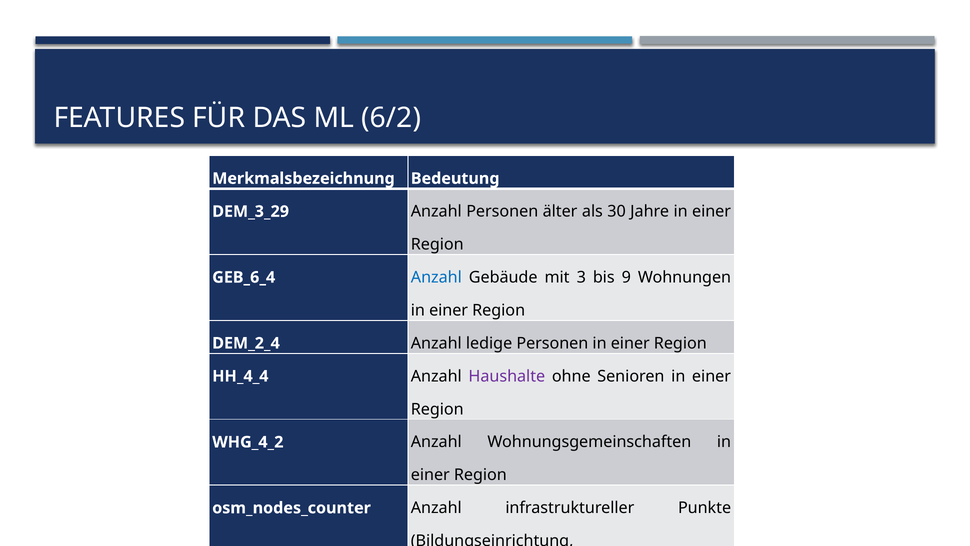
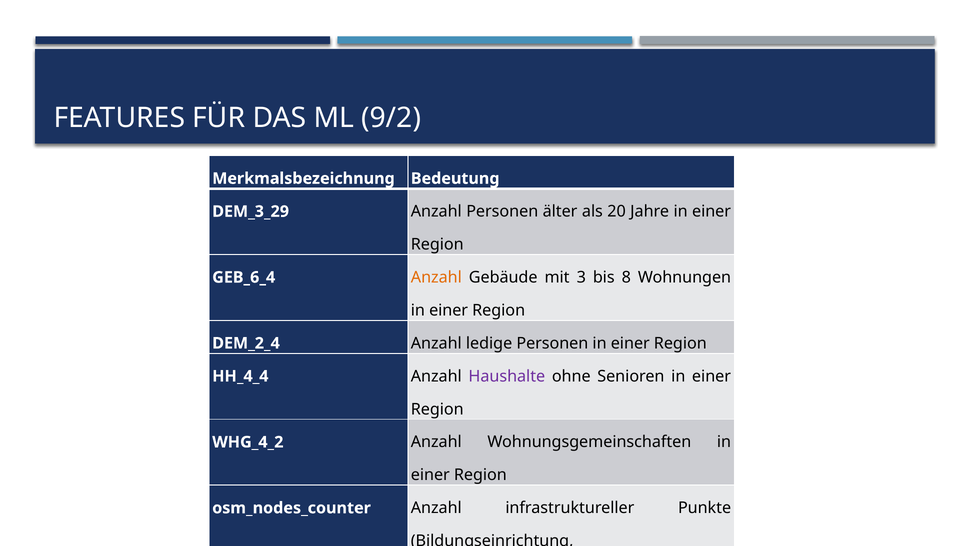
6/2: 6/2 -> 9/2
30: 30 -> 20
Anzahl at (436, 277) colour: blue -> orange
9: 9 -> 8
